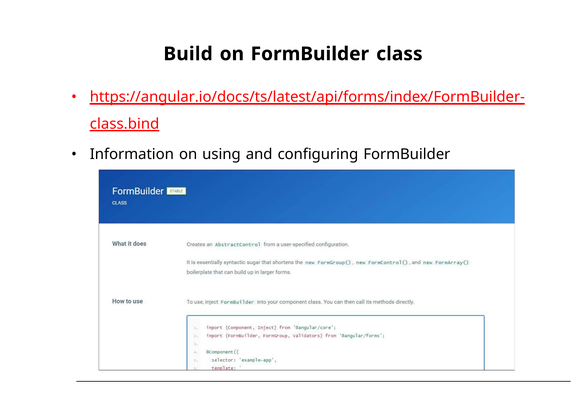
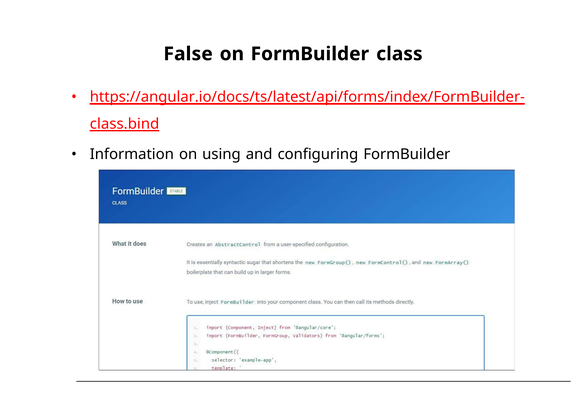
Build: Build -> False
